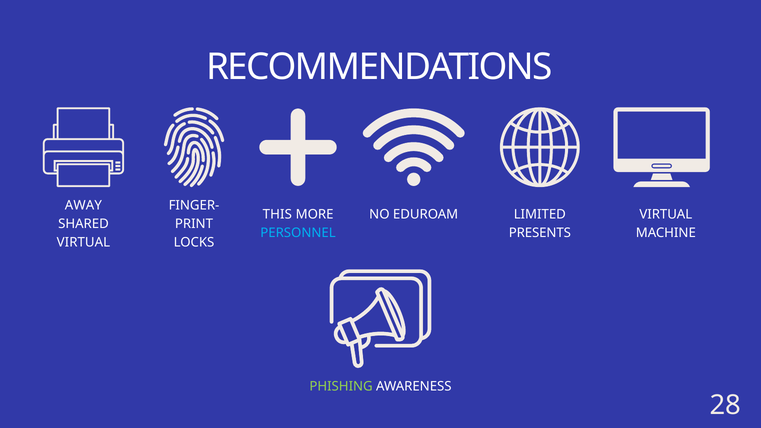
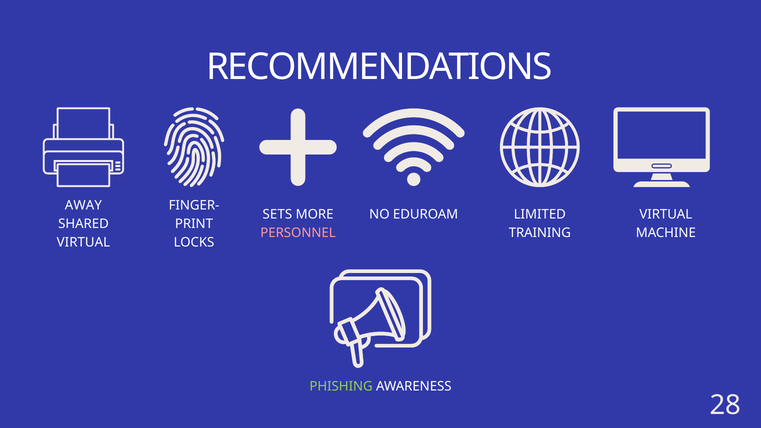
THIS: THIS -> SETS
PERSONNEL colour: light blue -> pink
PRESENTS: PRESENTS -> TRAINING
